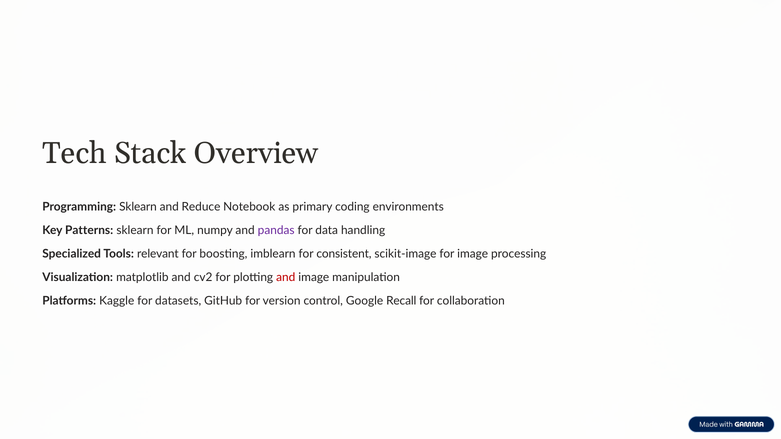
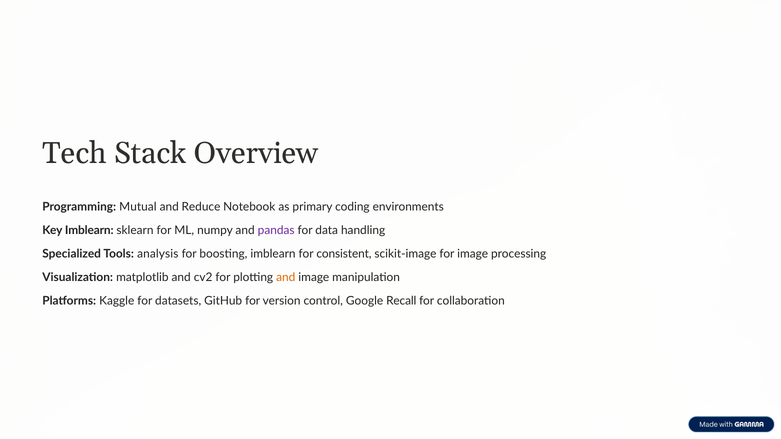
Programming Sklearn: Sklearn -> Mutual
Key Patterns: Patterns -> Imblearn
relevant: relevant -> analysis
and at (286, 278) colour: red -> orange
